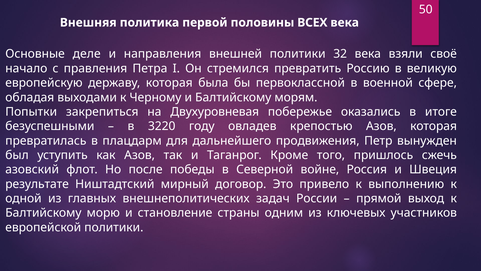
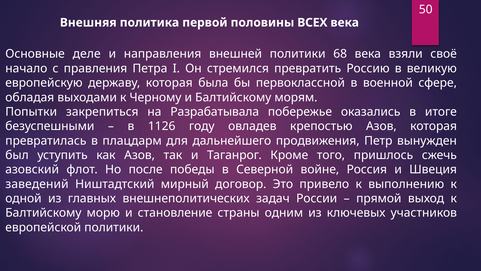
32: 32 -> 68
Двухуровневая: Двухуровневая -> Разрабатывала
3220: 3220 -> 1126
результате: результате -> заведений
